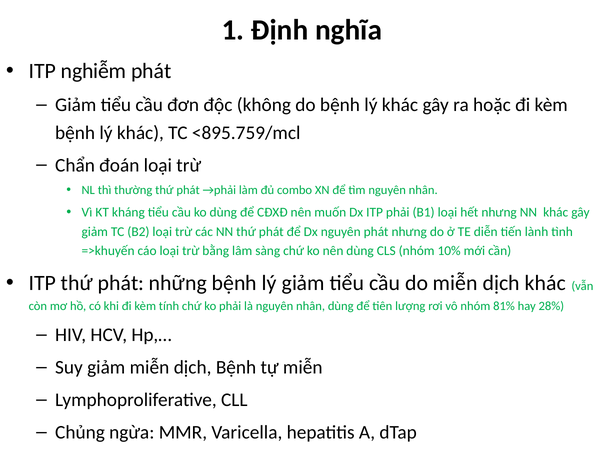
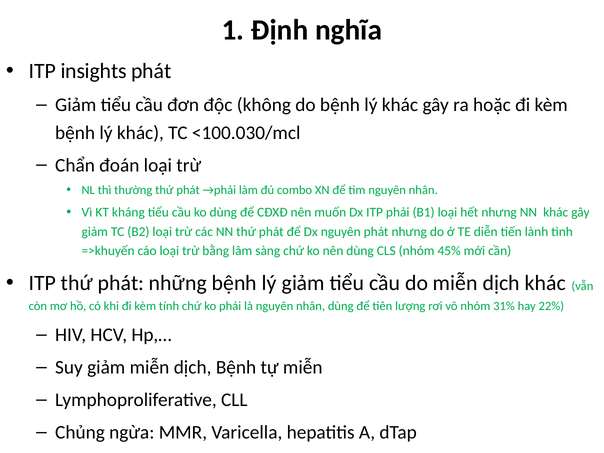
nghiễm: nghiễm -> insights
<895.759/mcl: <895.759/mcl -> <100.030/mcl
10%: 10% -> 45%
81%: 81% -> 31%
28%: 28% -> 22%
